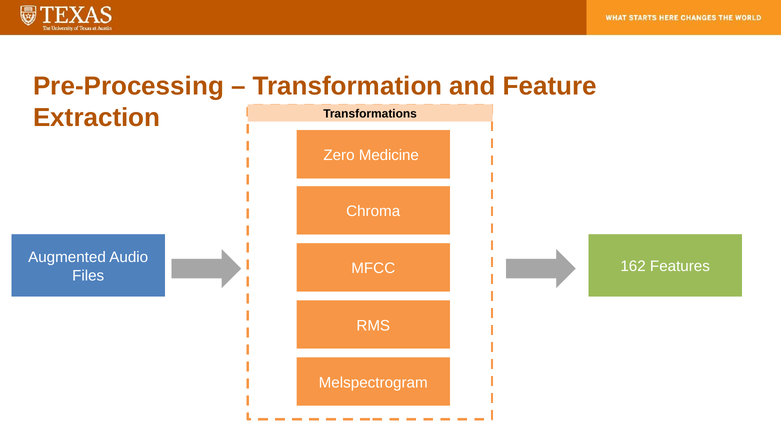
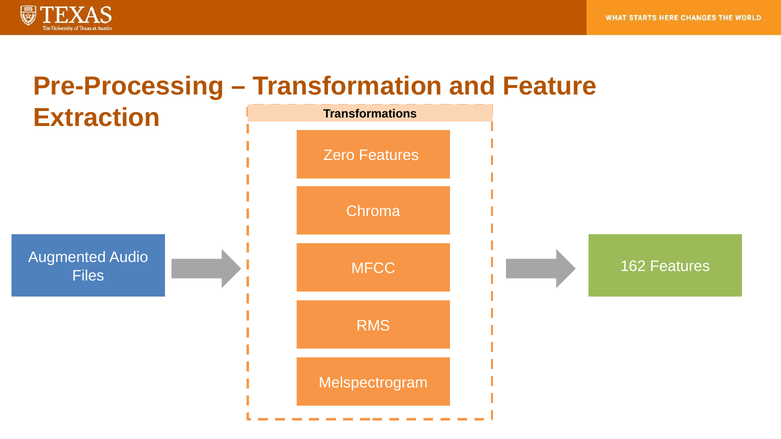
Zero Medicine: Medicine -> Features
